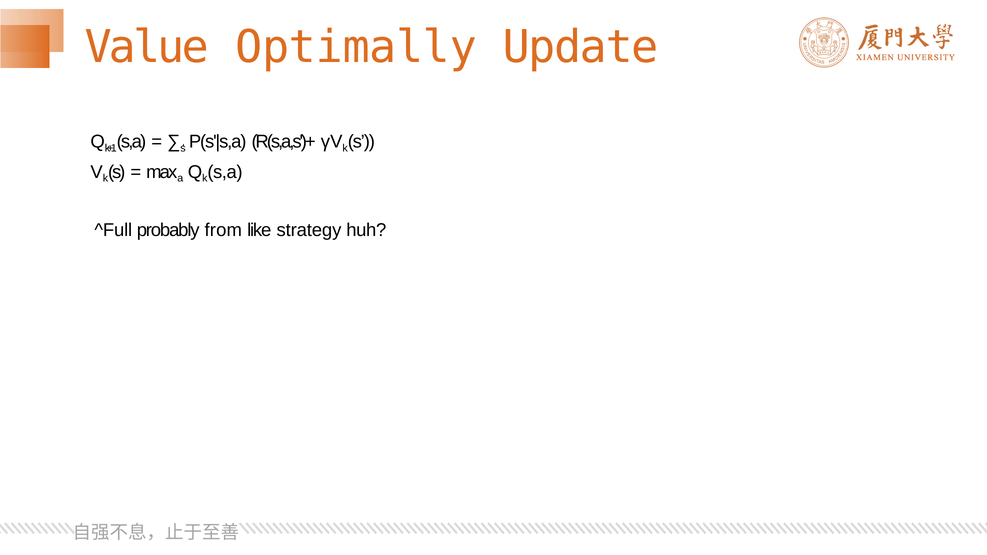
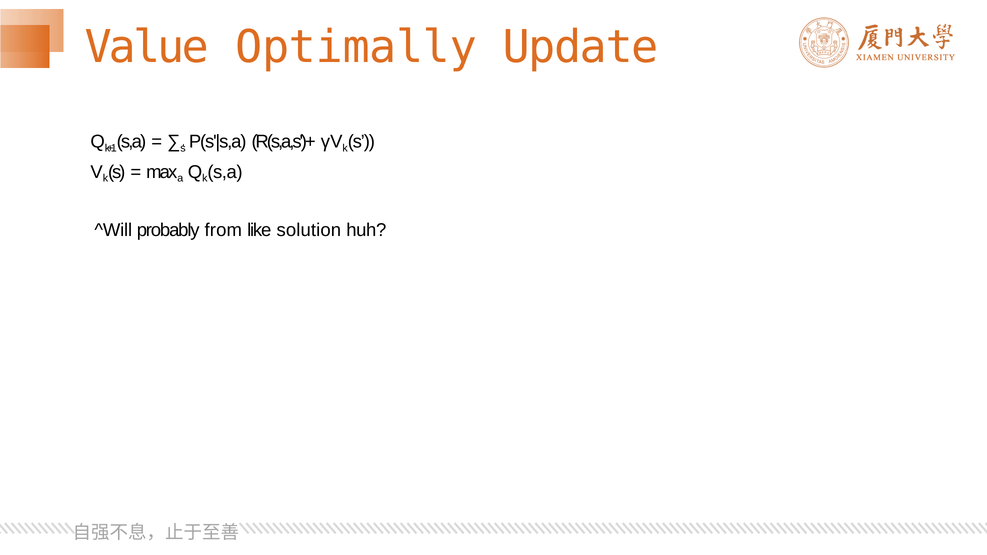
^Full: ^Full -> ^Will
strategy: strategy -> solution
